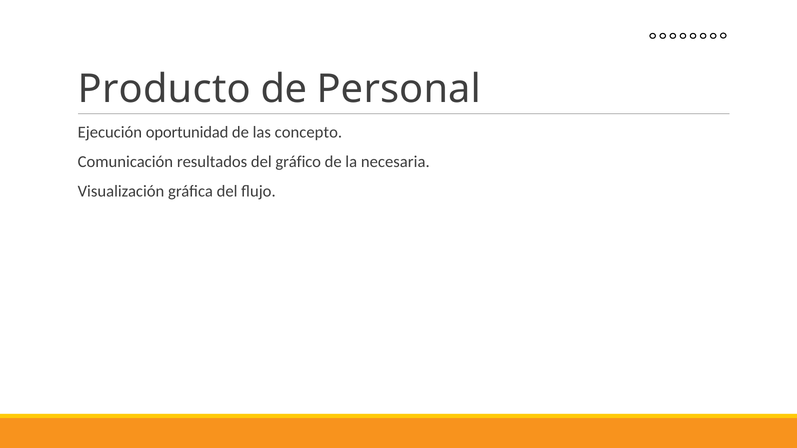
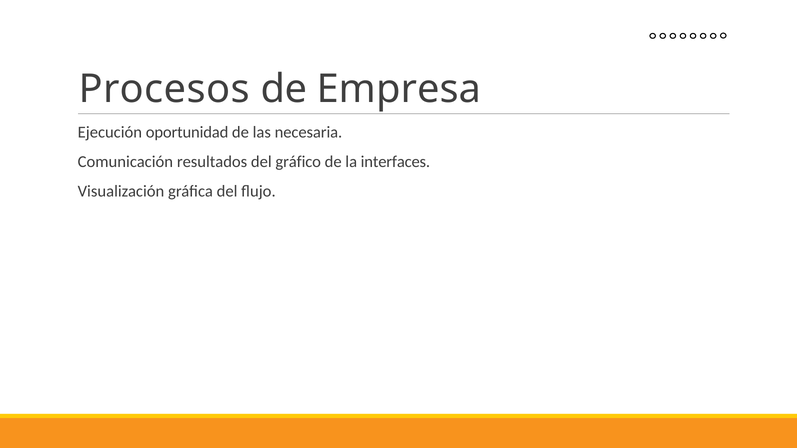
Producto: Producto -> Procesos
Personal: Personal -> Empresa
concepto: concepto -> necesaria
necesaria: necesaria -> interfaces
